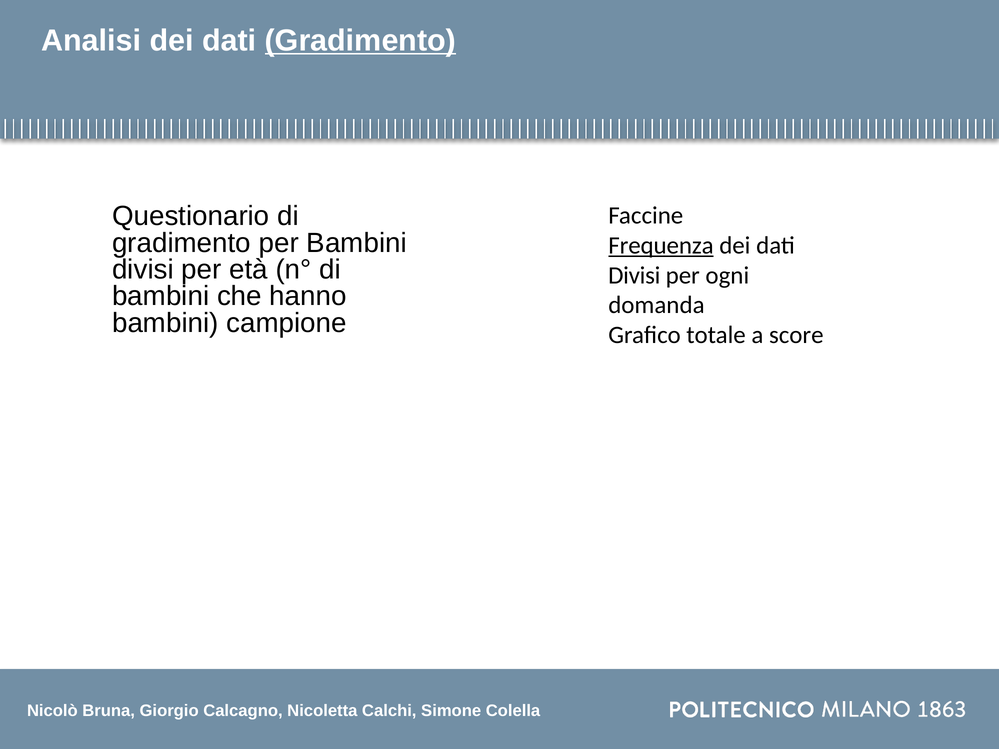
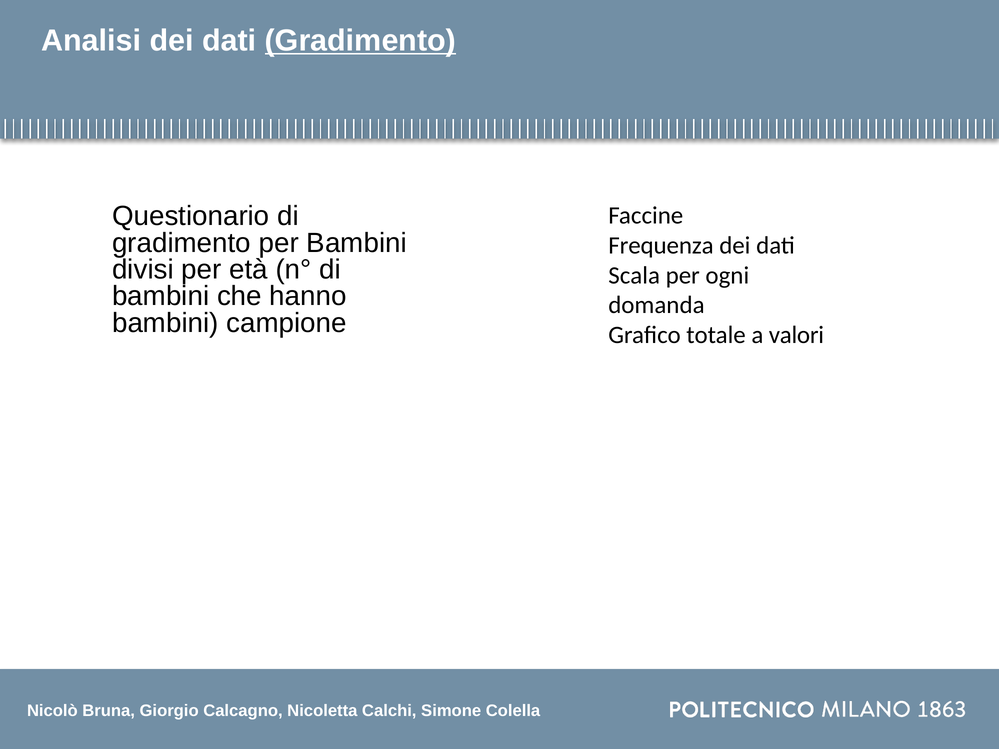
Frequenza underline: present -> none
Divisi at (634, 275): Divisi -> Scala
score: score -> valori
